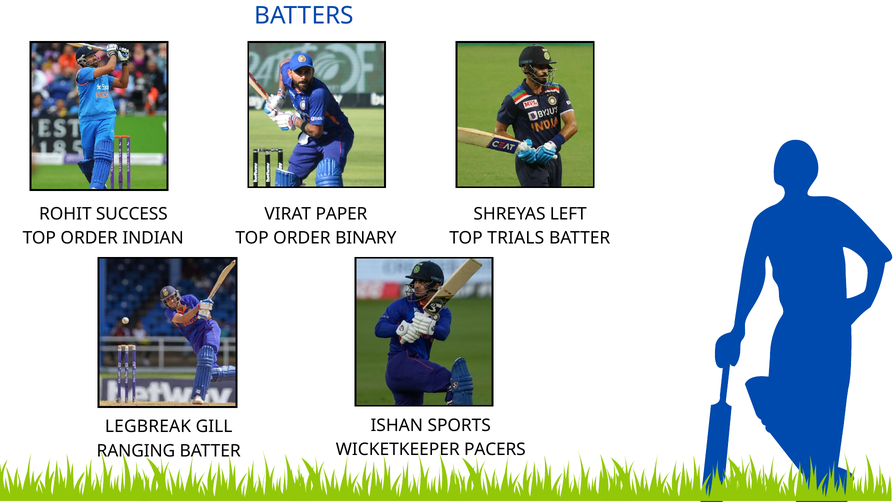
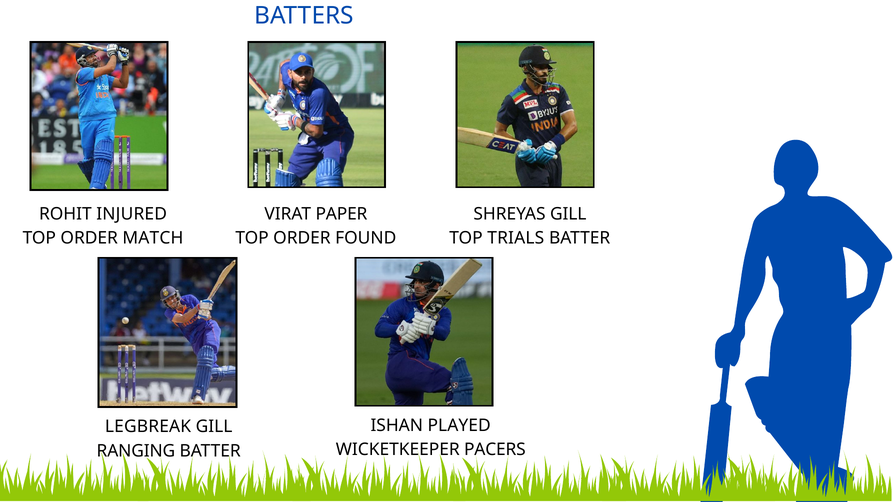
SUCCESS: SUCCESS -> INJURED
SHREYAS LEFT: LEFT -> GILL
INDIAN: INDIAN -> MATCH
BINARY: BINARY -> FOUND
SPORTS: SPORTS -> PLAYED
